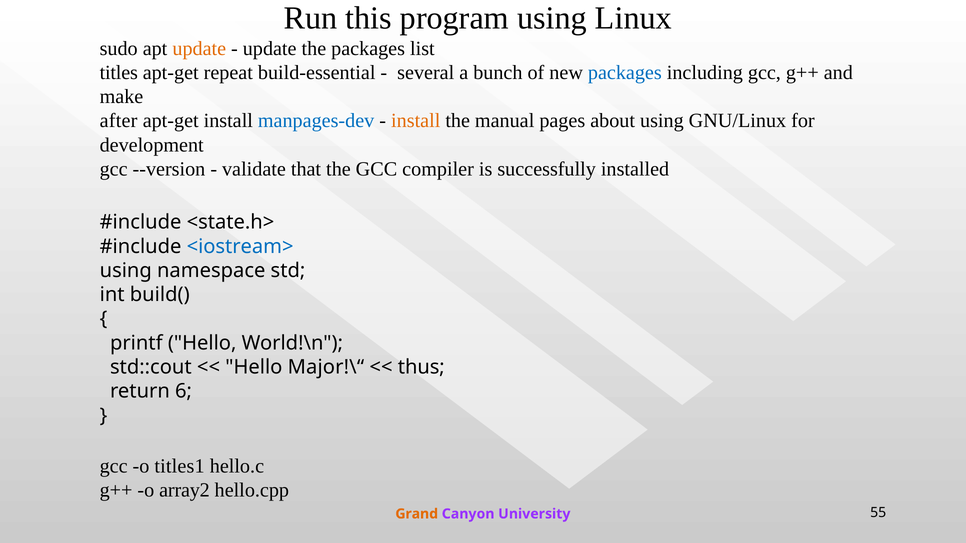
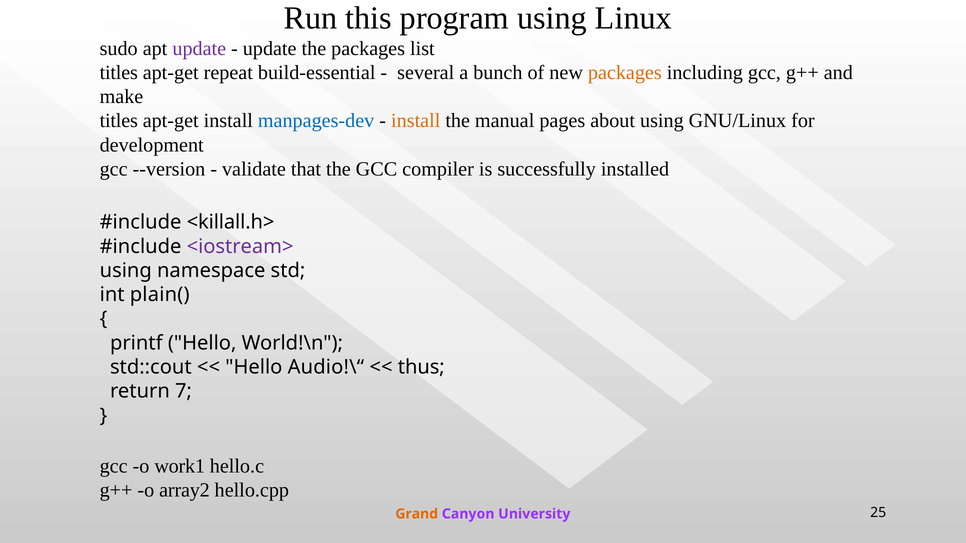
update at (199, 48) colour: orange -> purple
packages at (625, 73) colour: blue -> orange
after at (119, 121): after -> titles
<state.h>: <state.h> -> <killall.h>
<iostream> colour: blue -> purple
build(: build( -> plain(
Major!\“: Major!\“ -> Audio!\“
6: 6 -> 7
titles1: titles1 -> work1
55: 55 -> 25
